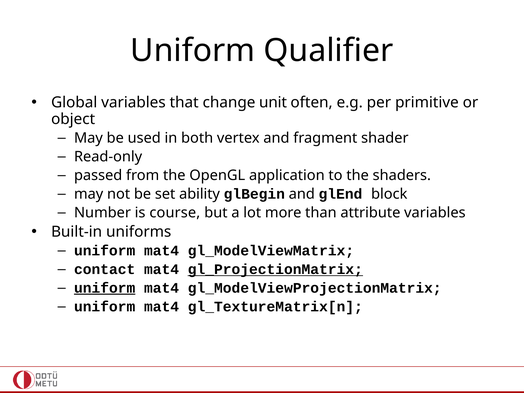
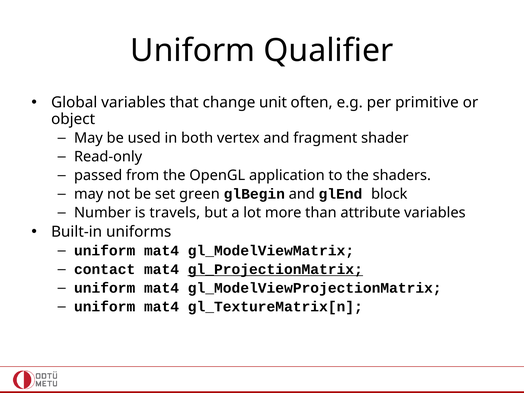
ability: ability -> green
course: course -> travels
uniform at (105, 288) underline: present -> none
